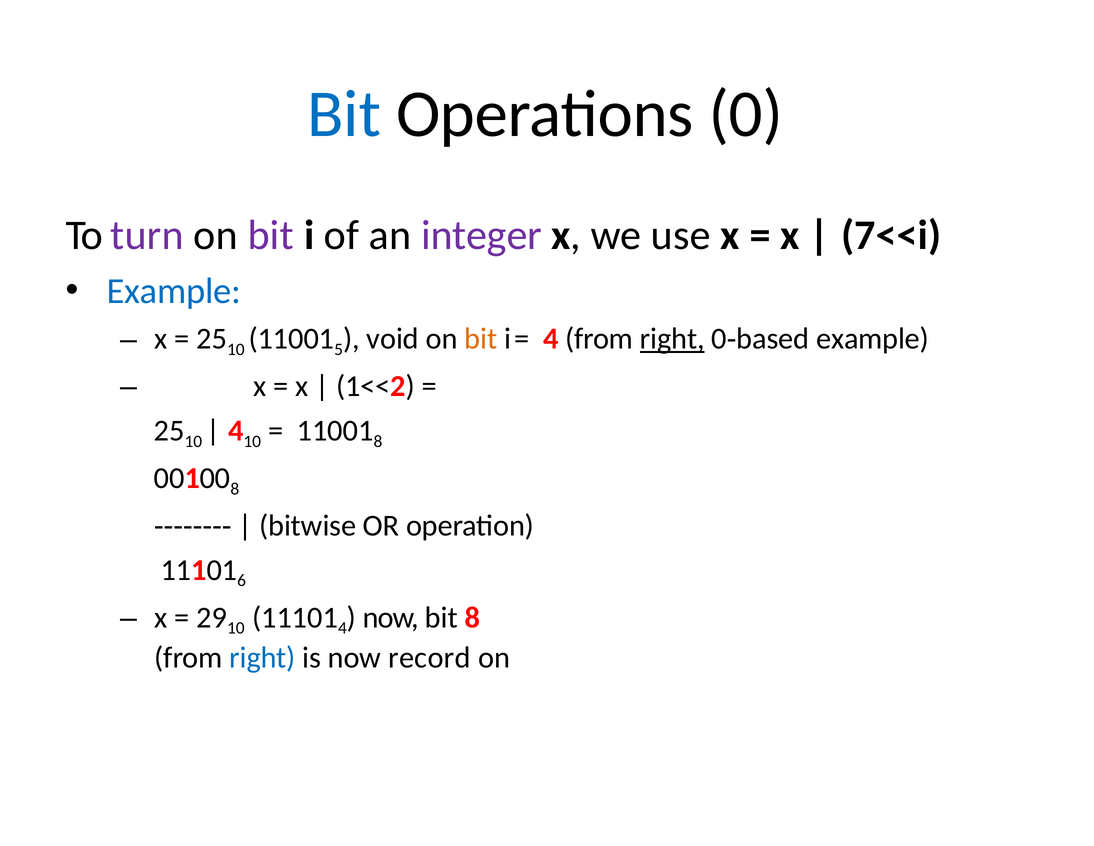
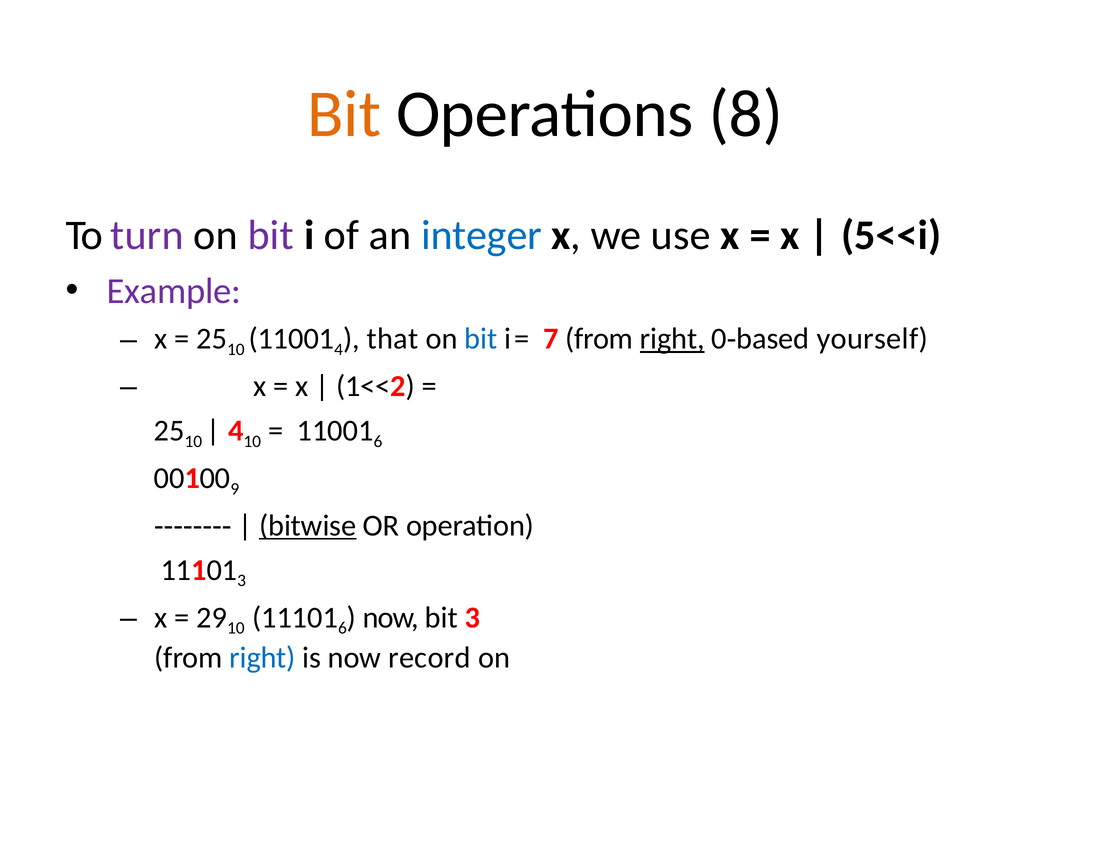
Bit at (344, 114) colour: blue -> orange
Operations 0: 0 -> 8
integer colour: purple -> blue
7<<i: 7<<i -> 5<<i
Example at (174, 291) colour: blue -> purple
5 at (339, 349): 5 -> 4
void: void -> that
bit at (481, 339) colour: orange -> blue
i= 4: 4 -> 7
example at (873, 339): example -> yourself
8 at (378, 441): 8 -> 6
8 at (235, 488): 8 -> 9
bitwise underline: none -> present
6 at (242, 580): 6 -> 3
4 at (342, 628): 4 -> 6
bit 8: 8 -> 3
